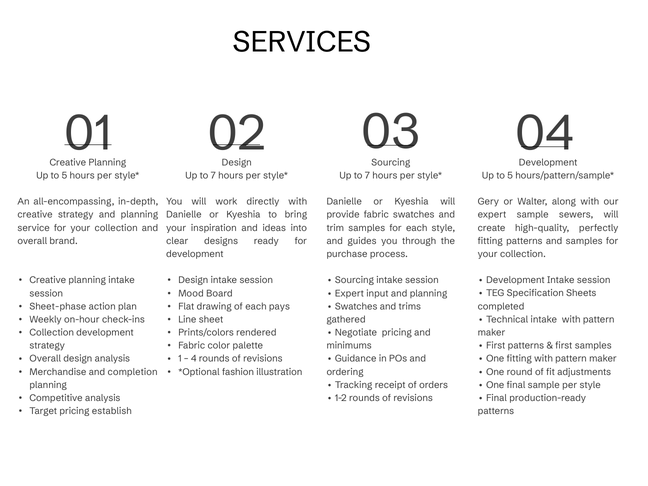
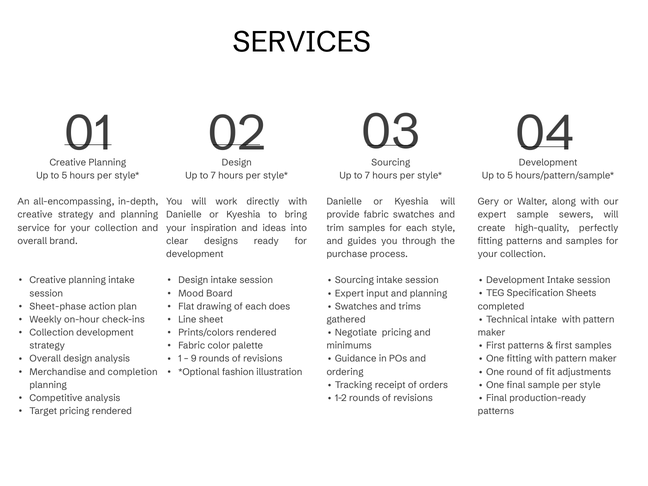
pays: pays -> does
4: 4 -> 9
pricing establish: establish -> rendered
